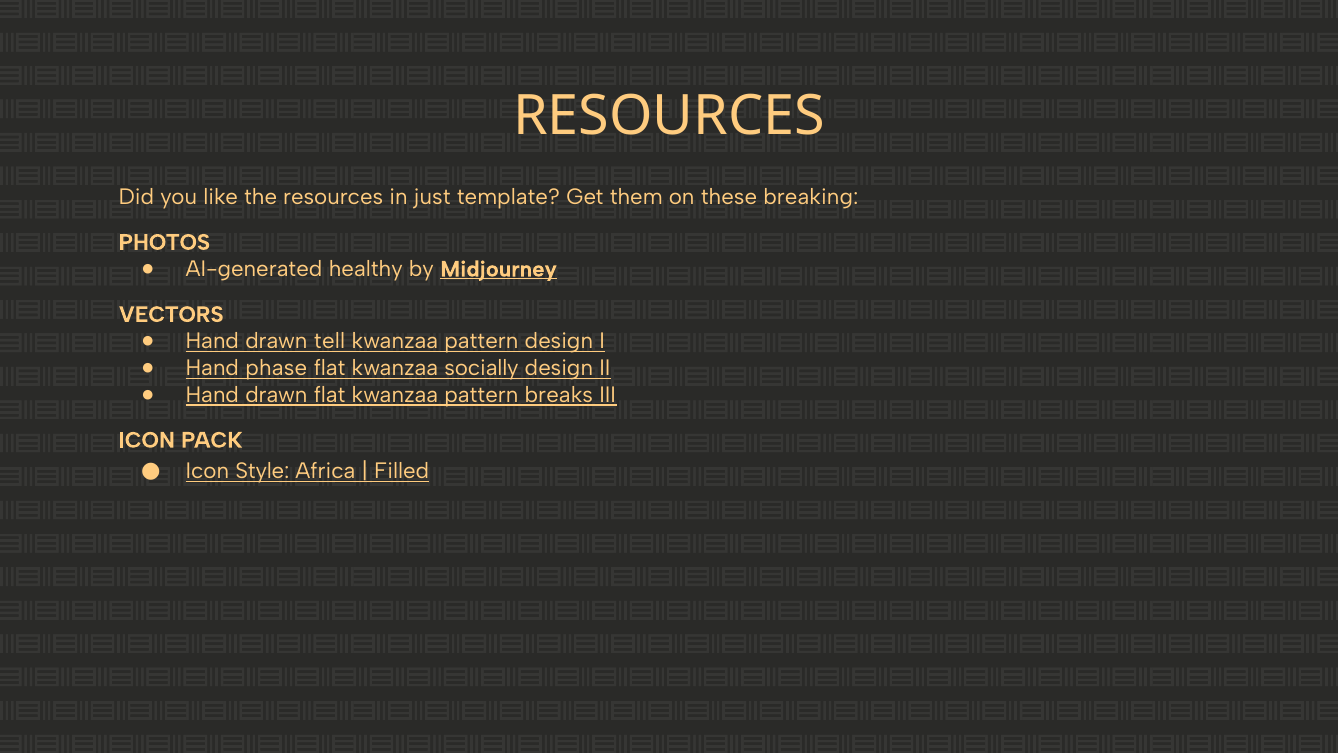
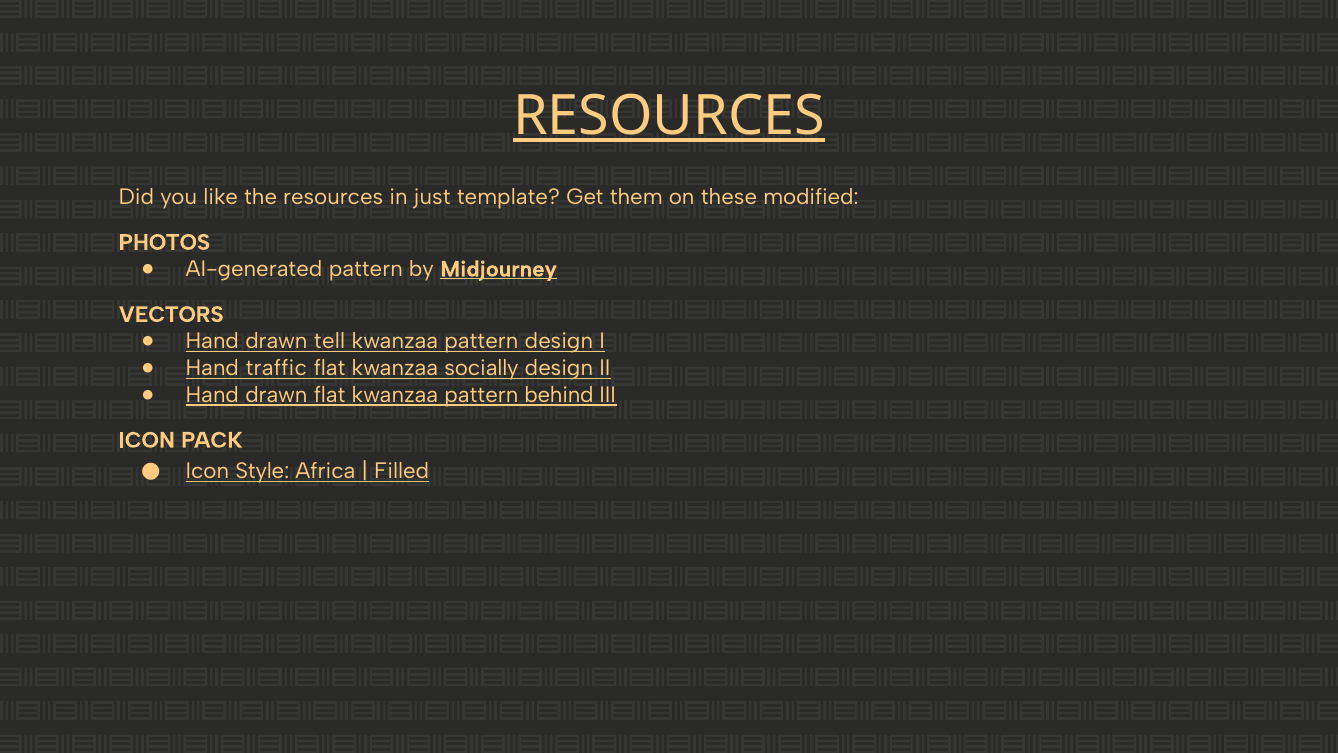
RESOURCES at (669, 116) underline: none -> present
breaking: breaking -> modified
AI-generated healthy: healthy -> pattern
phase: phase -> traffic
breaks: breaks -> behind
